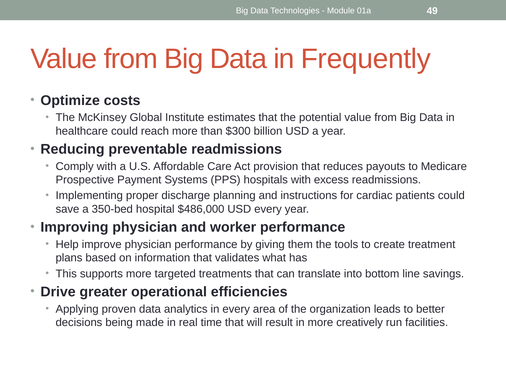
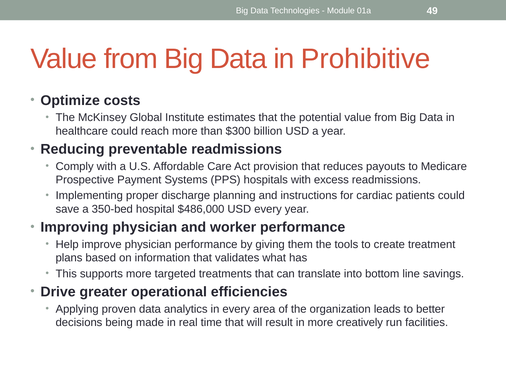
Frequently: Frequently -> Prohibitive
